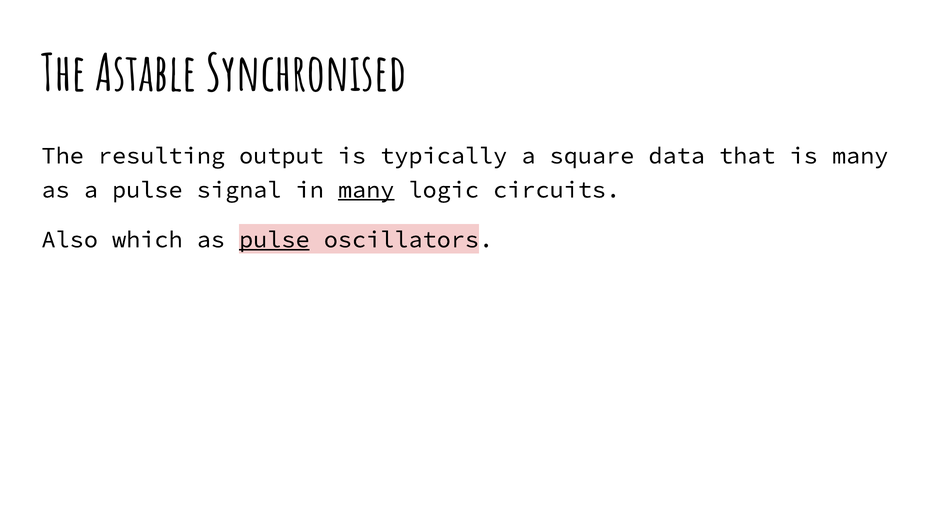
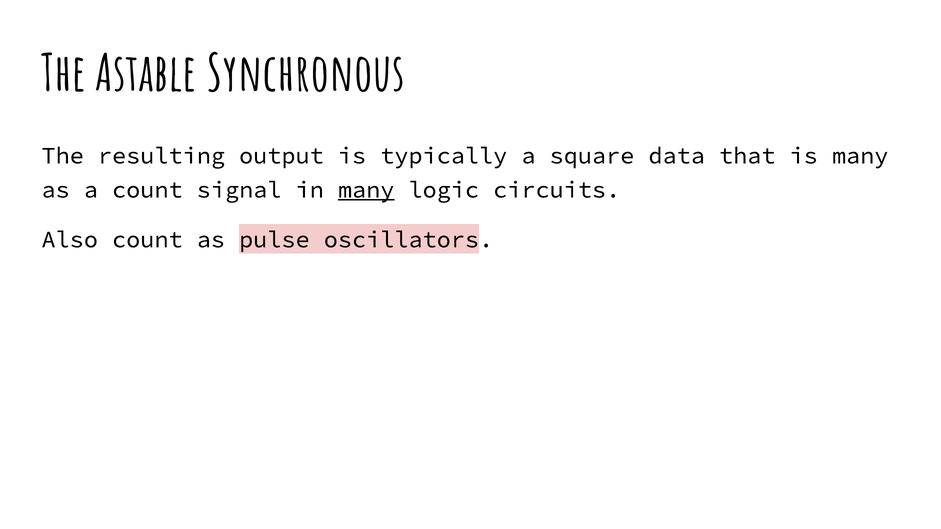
Synchronised: Synchronised -> Synchronous
a pulse: pulse -> count
Also which: which -> count
pulse at (274, 240) underline: present -> none
